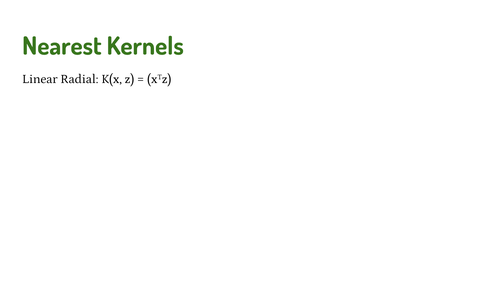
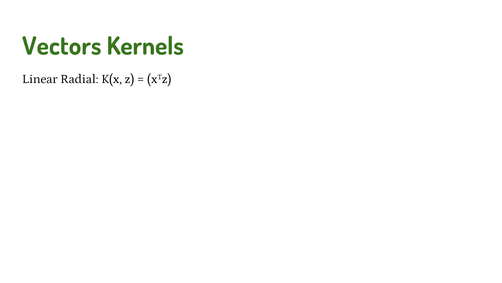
Nearest: Nearest -> Vectors
